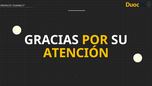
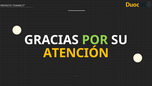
POR colour: yellow -> light green
